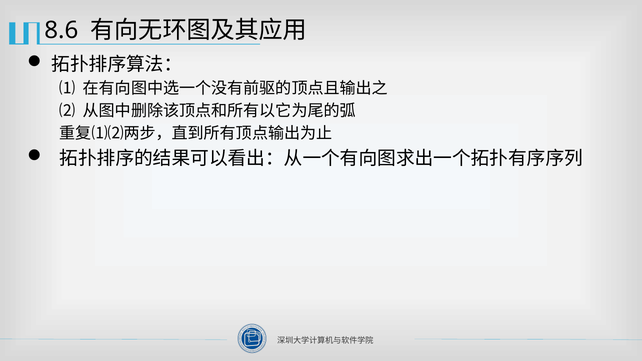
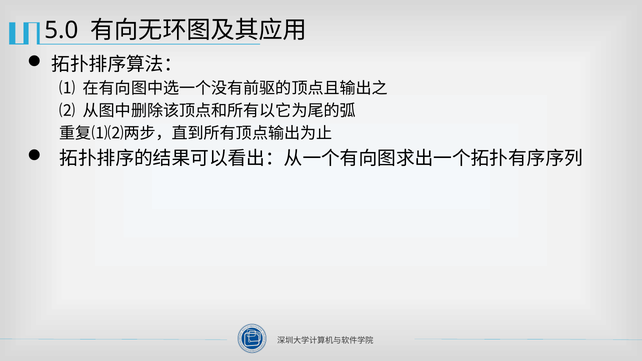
8.6: 8.6 -> 5.0
